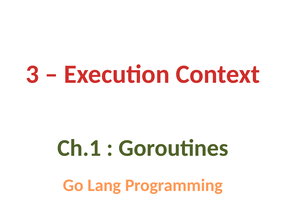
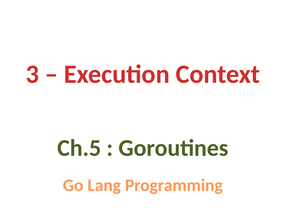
Ch.1: Ch.1 -> Ch.5
